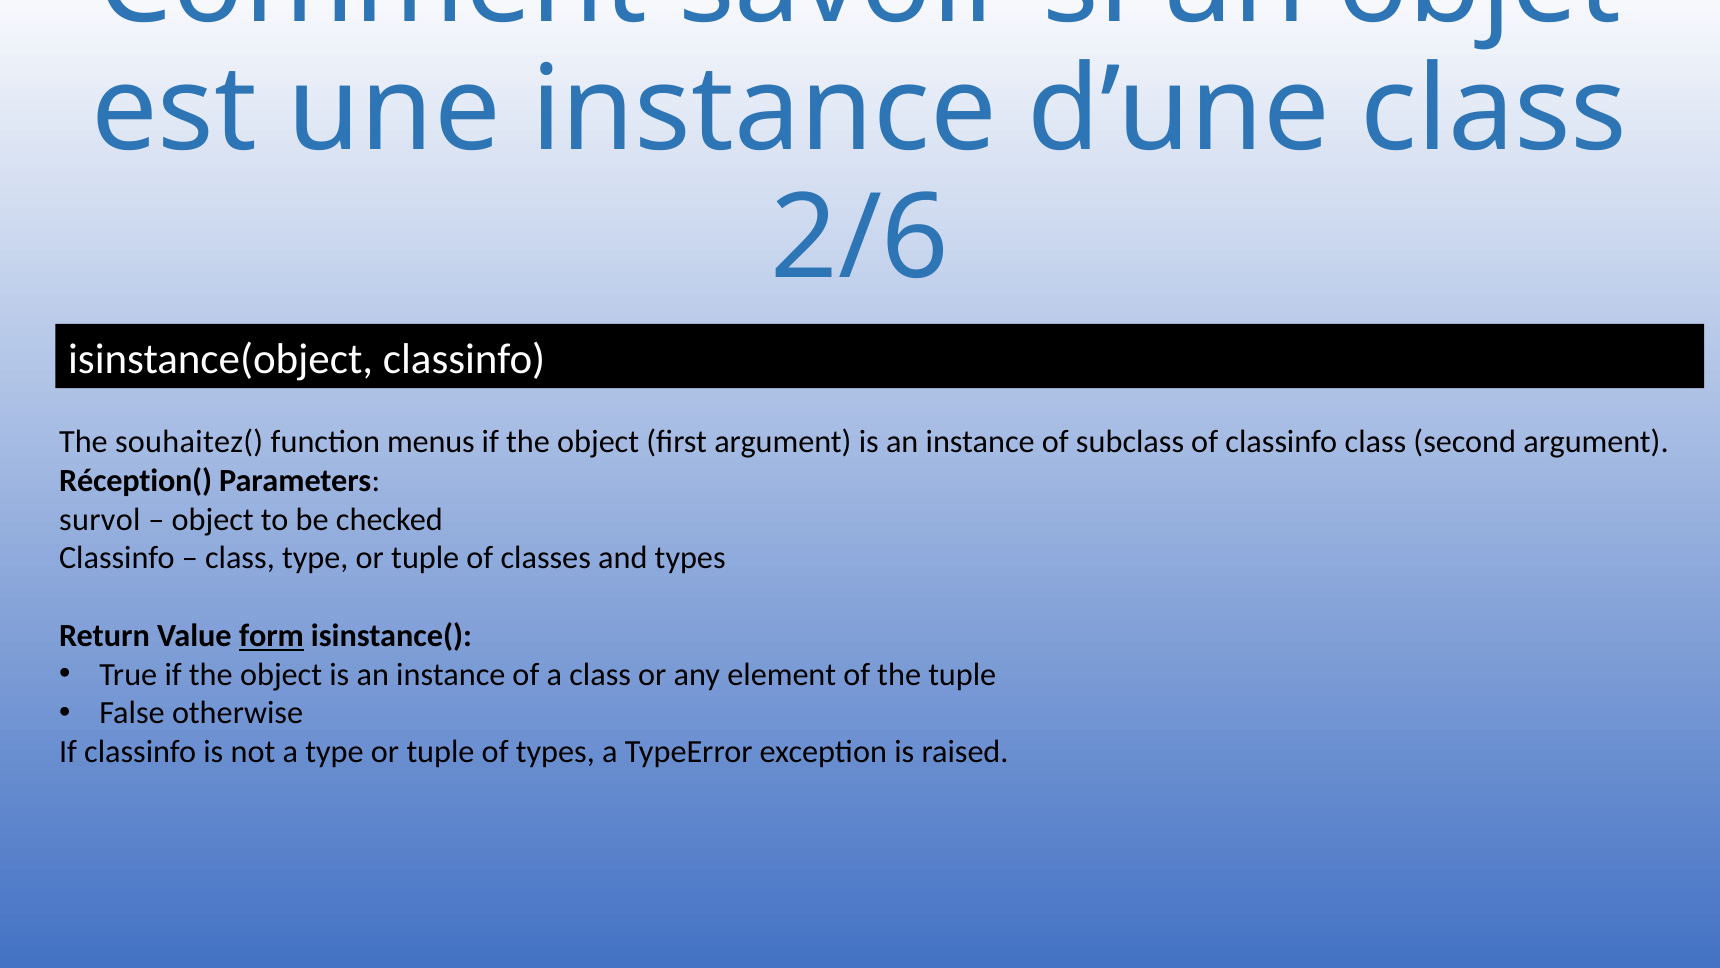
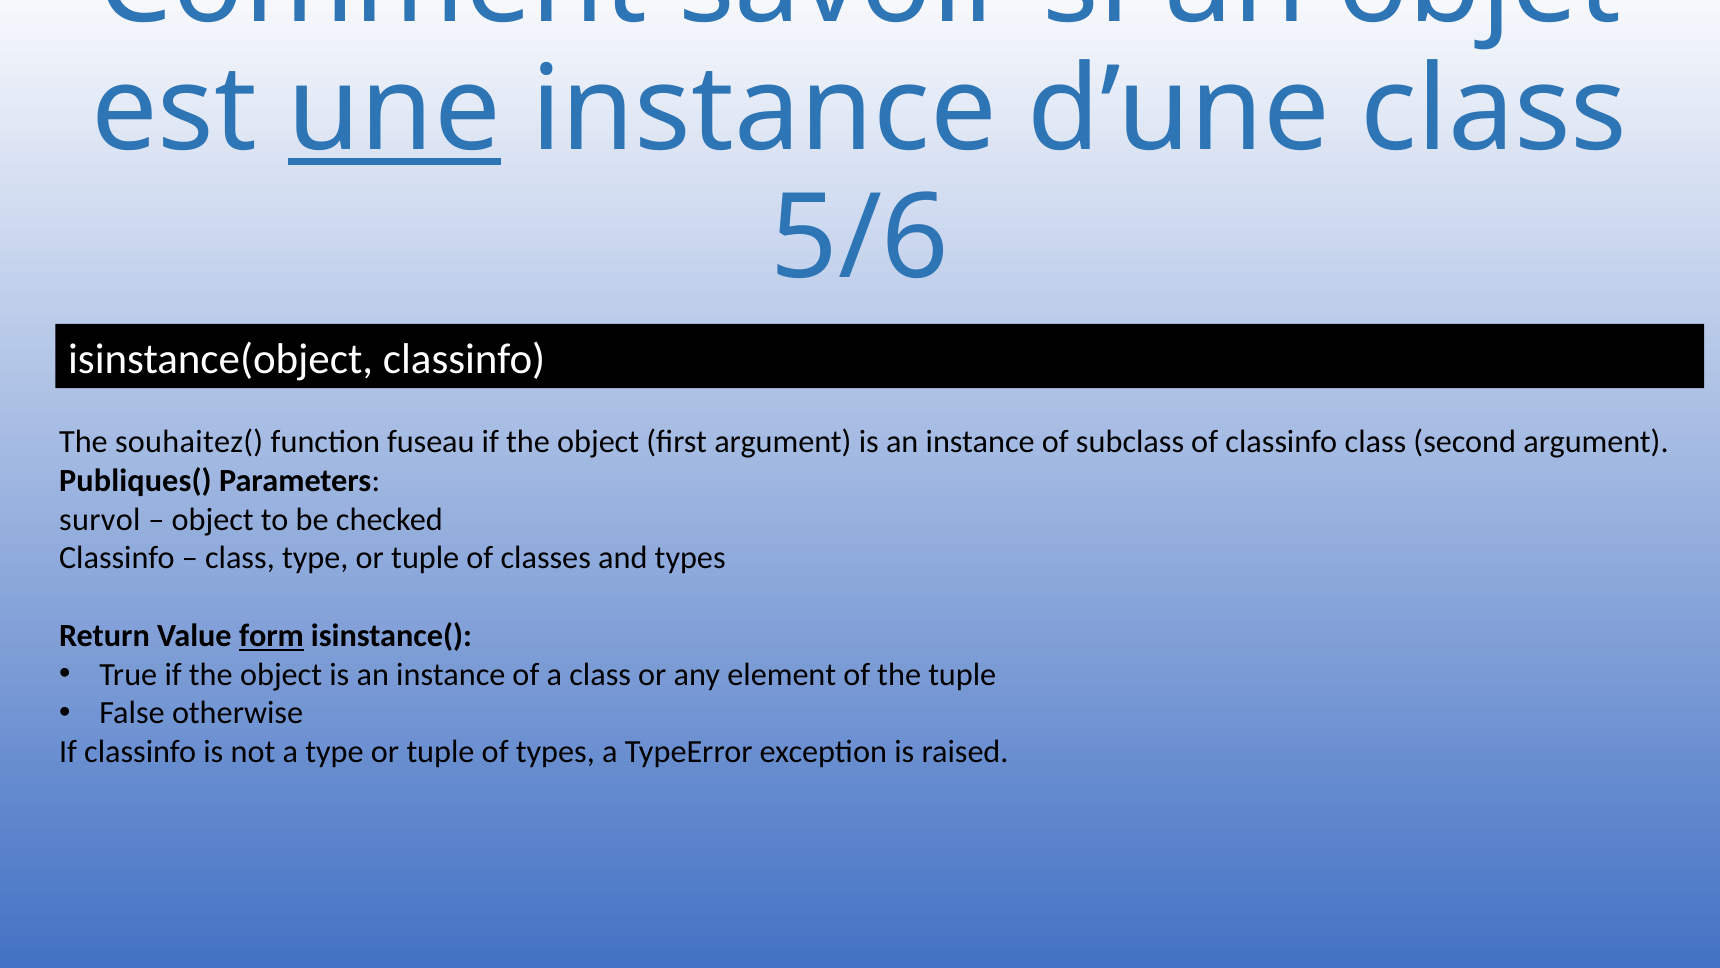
une underline: none -> present
2/6: 2/6 -> 5/6
menus: menus -> fuseau
Réception(: Réception( -> Publiques(
